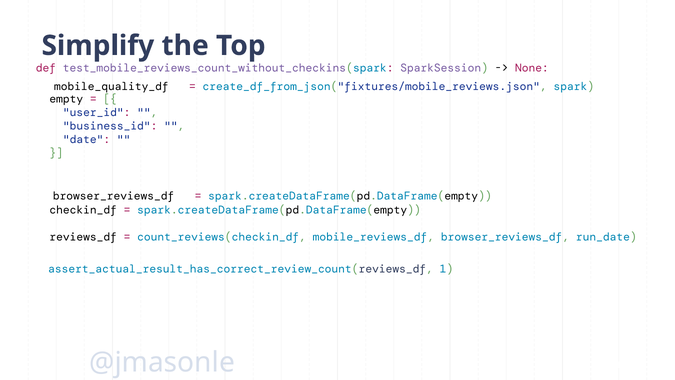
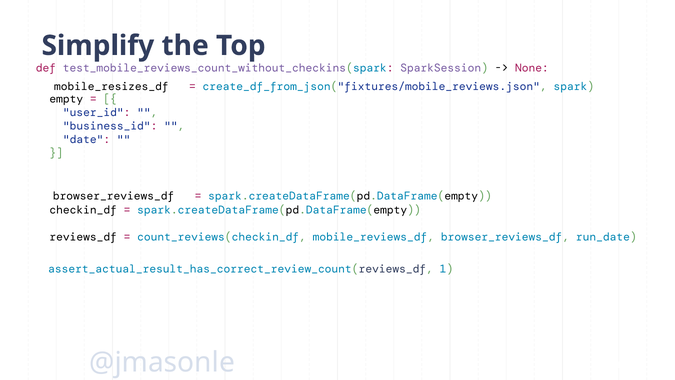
mobile_quality_df: mobile_quality_df -> mobile_resizes_df
